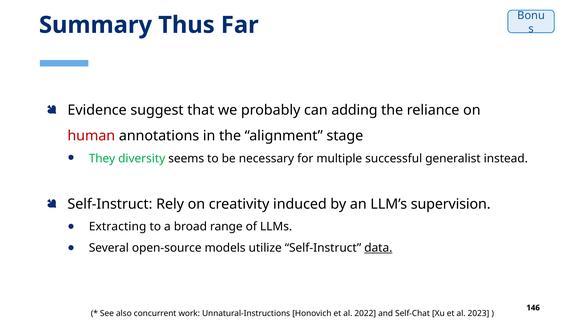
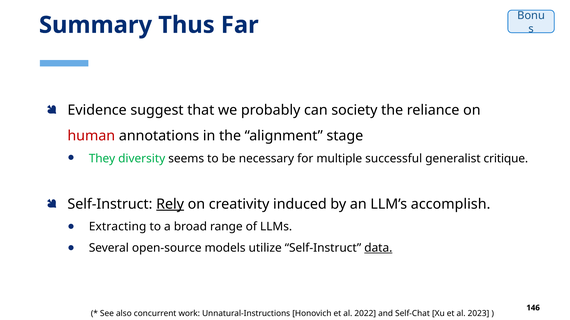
adding: adding -> society
instead: instead -> critique
Rely underline: none -> present
supervision: supervision -> accomplish
